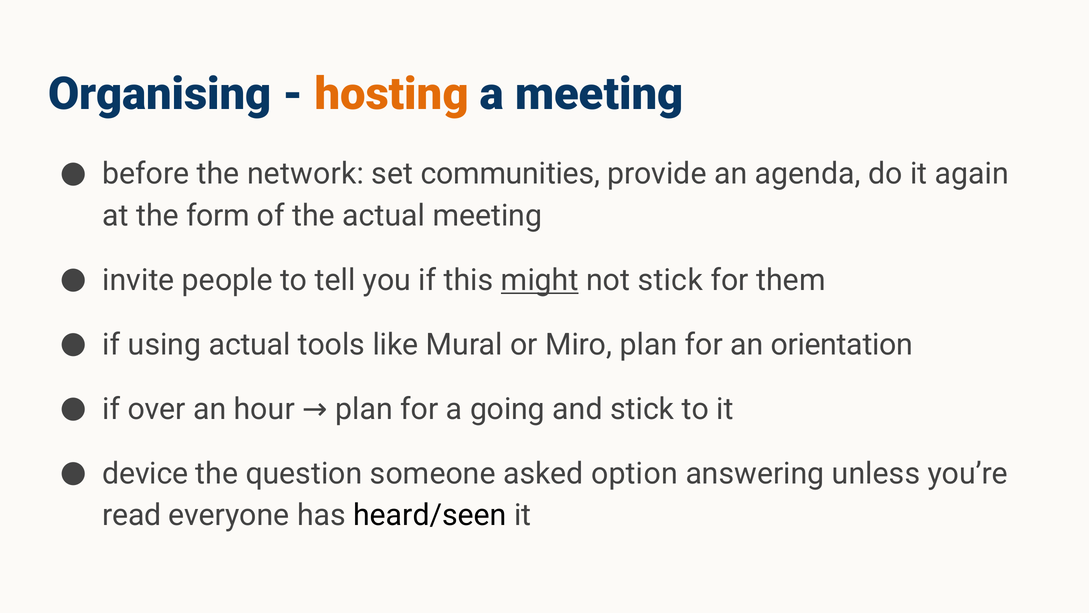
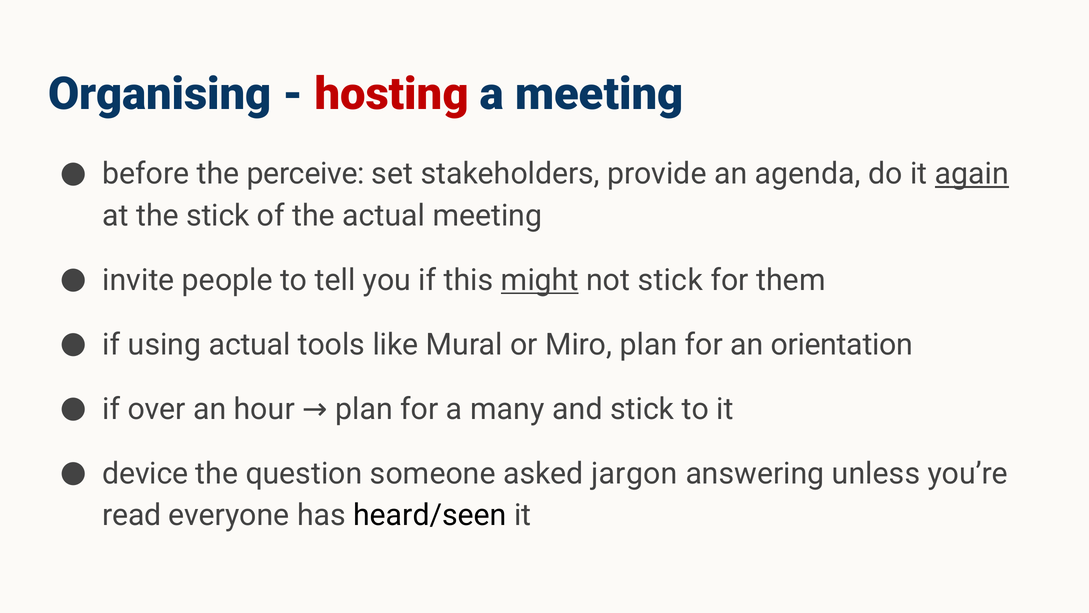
hosting colour: orange -> red
network: network -> perceive
communities: communities -> stakeholders
again underline: none -> present
the form: form -> stick
going: going -> many
option: option -> jargon
